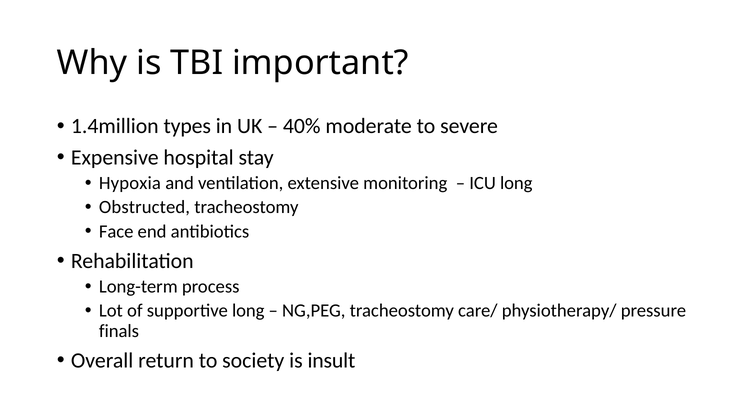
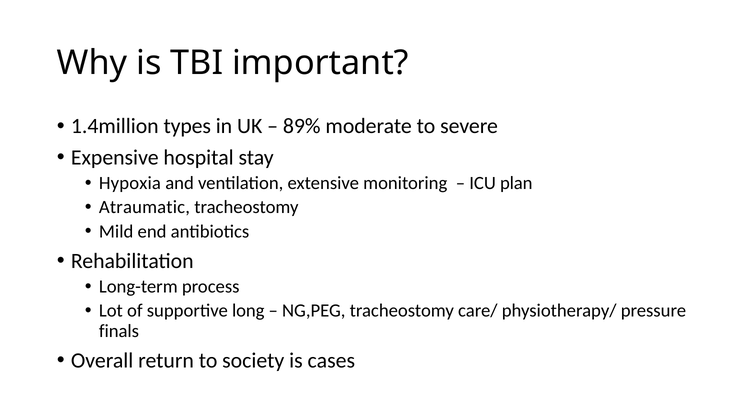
40%: 40% -> 89%
ICU long: long -> plan
Obstructed: Obstructed -> Atraumatic
Face: Face -> Mild
insult: insult -> cases
